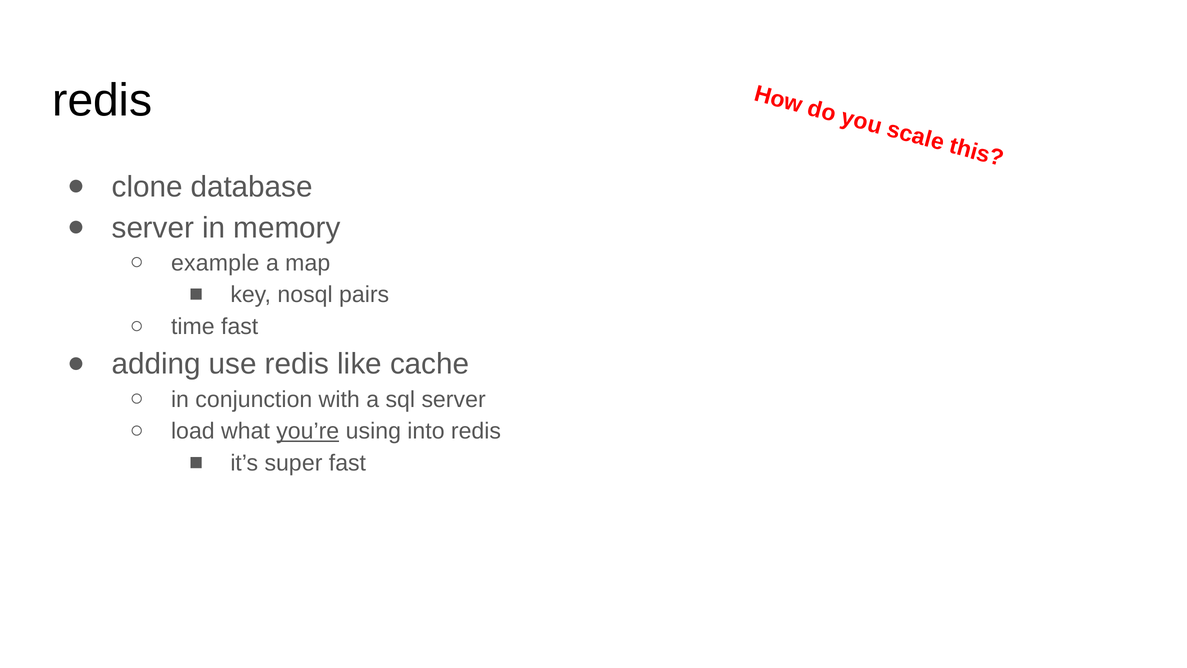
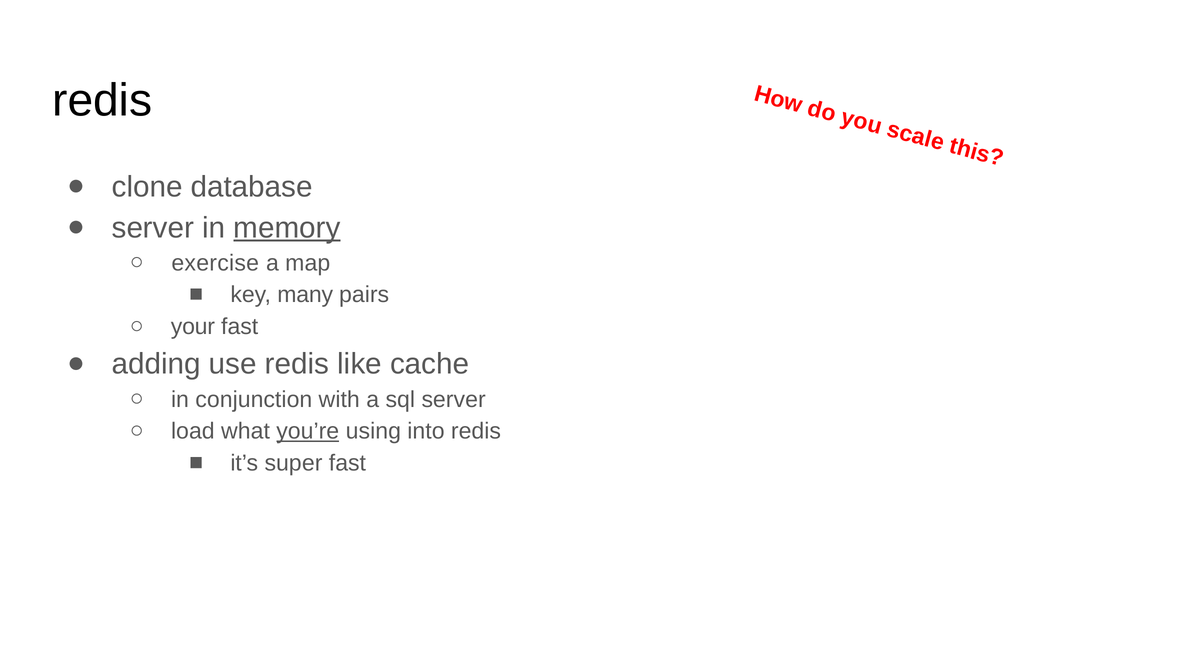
memory underline: none -> present
example: example -> exercise
nosql: nosql -> many
time: time -> your
